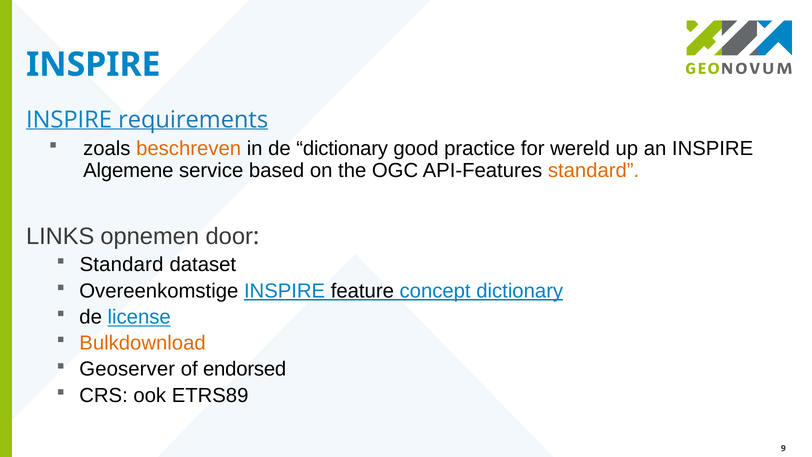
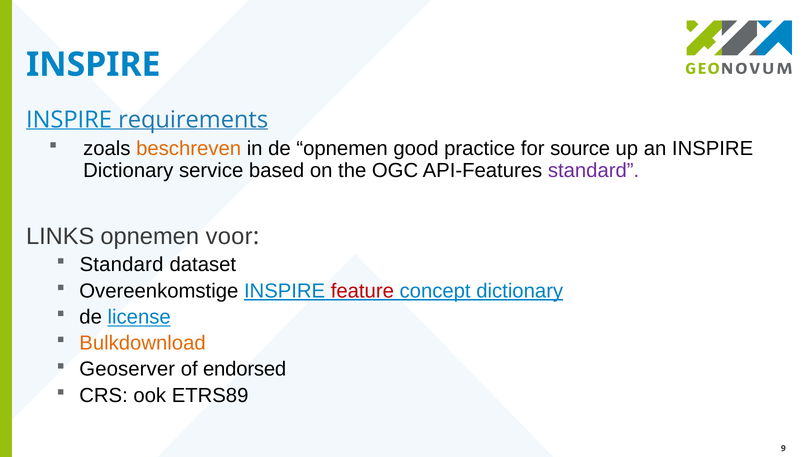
de dictionary: dictionary -> opnemen
wereld: wereld -> source
Algemene at (128, 170): Algemene -> Dictionary
standard at (594, 170) colour: orange -> purple
door: door -> voor
feature colour: black -> red
